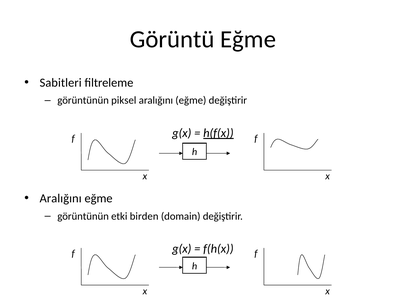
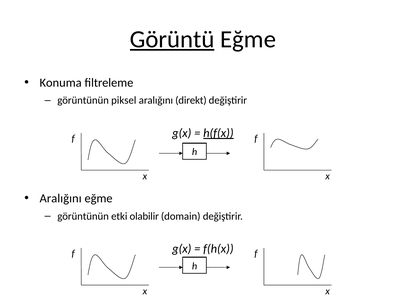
Görüntü underline: none -> present
Sabitleri: Sabitleri -> Konuma
eğme at (191, 101): eğme -> direkt
birden: birden -> olabilir
